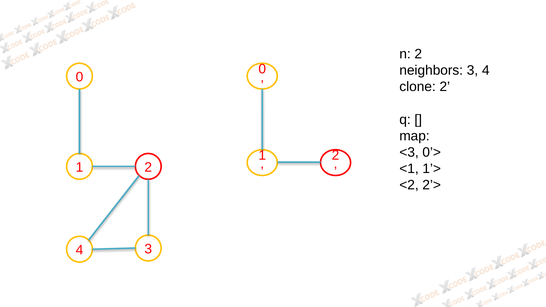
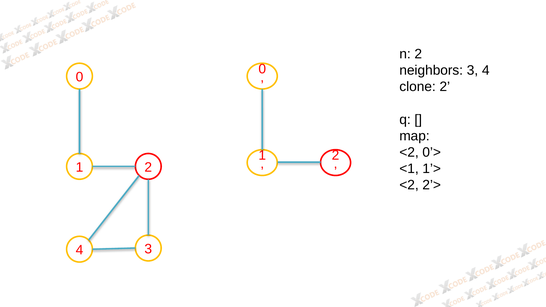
<3 at (409, 152): <3 -> <2
